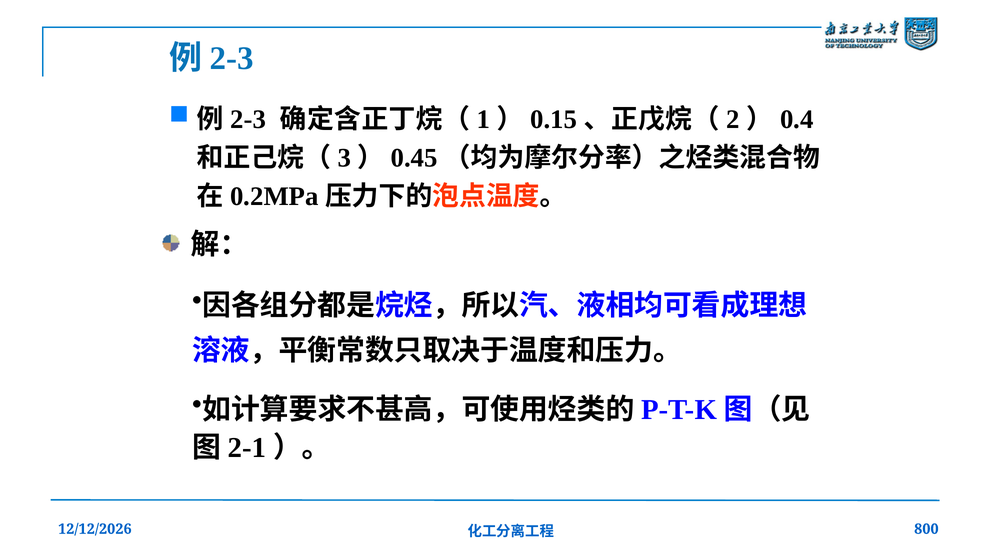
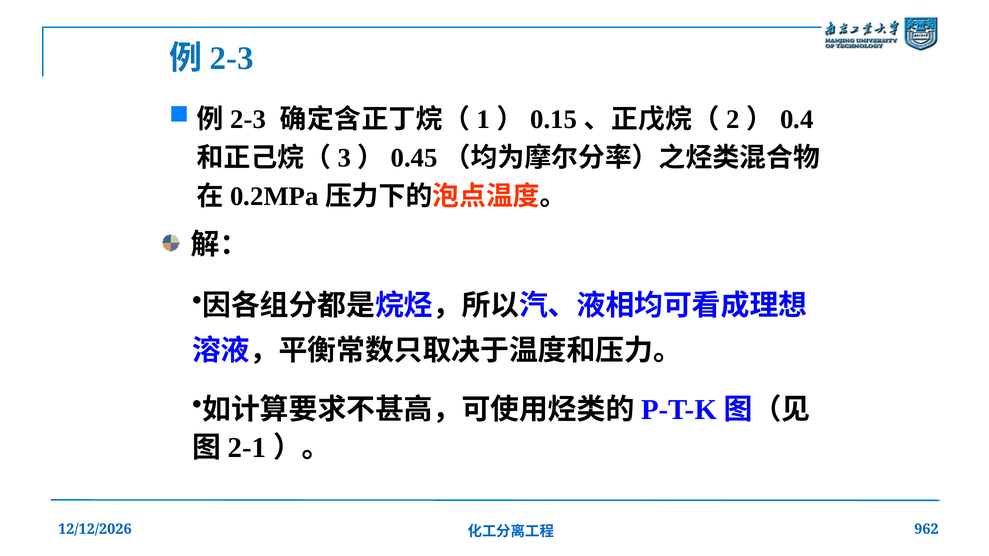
800: 800 -> 962
